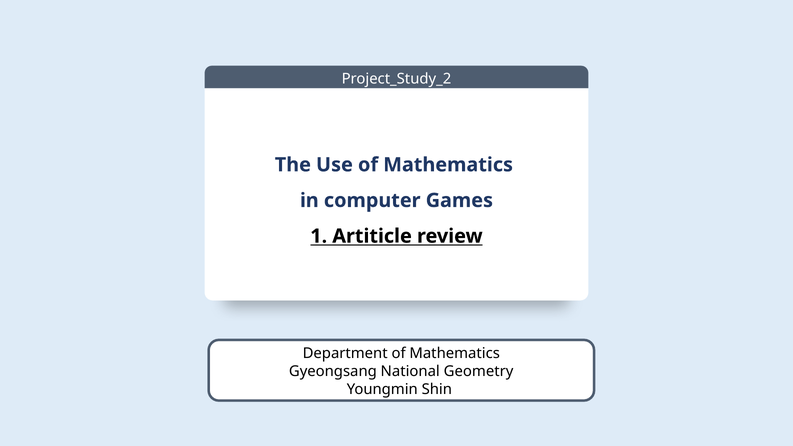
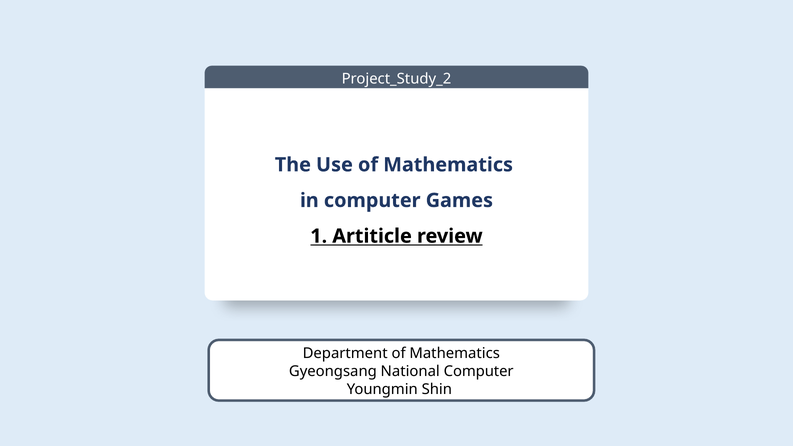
National Geometry: Geometry -> Computer
